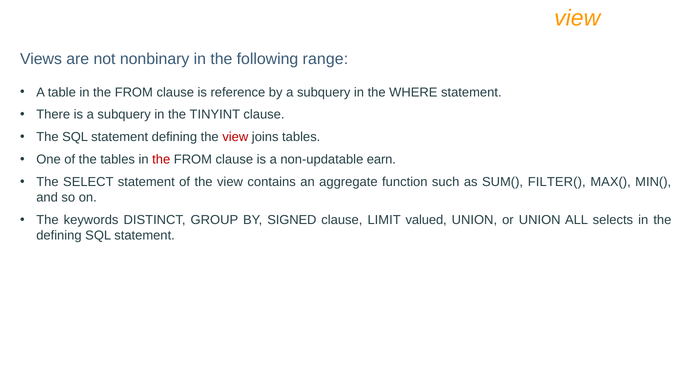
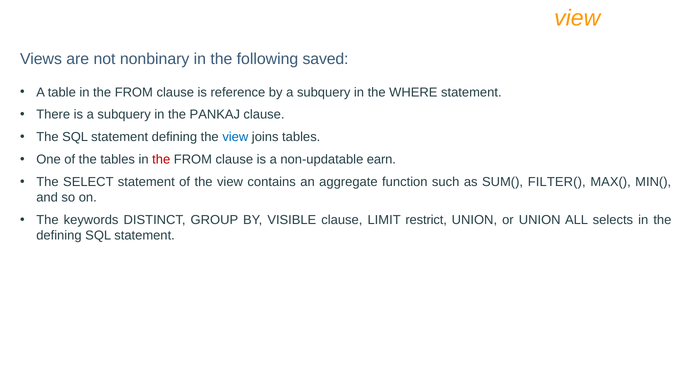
range: range -> saved
TINYINT: TINYINT -> PANKAJ
view at (235, 137) colour: red -> blue
SIGNED: SIGNED -> VISIBLE
valued: valued -> restrict
